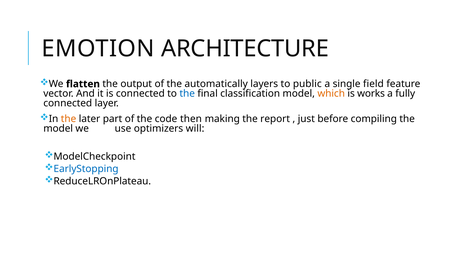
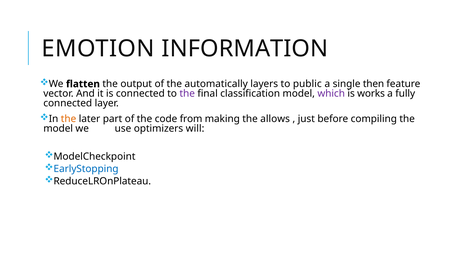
ARCHITECTURE: ARCHITECTURE -> INFORMATION
field: field -> then
the at (187, 94) colour: blue -> purple
which colour: orange -> purple
then: then -> from
report: report -> allows
